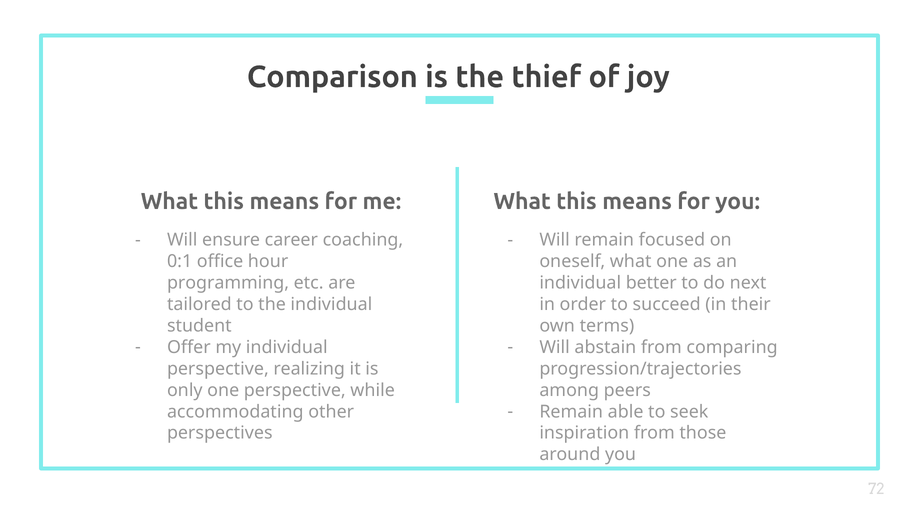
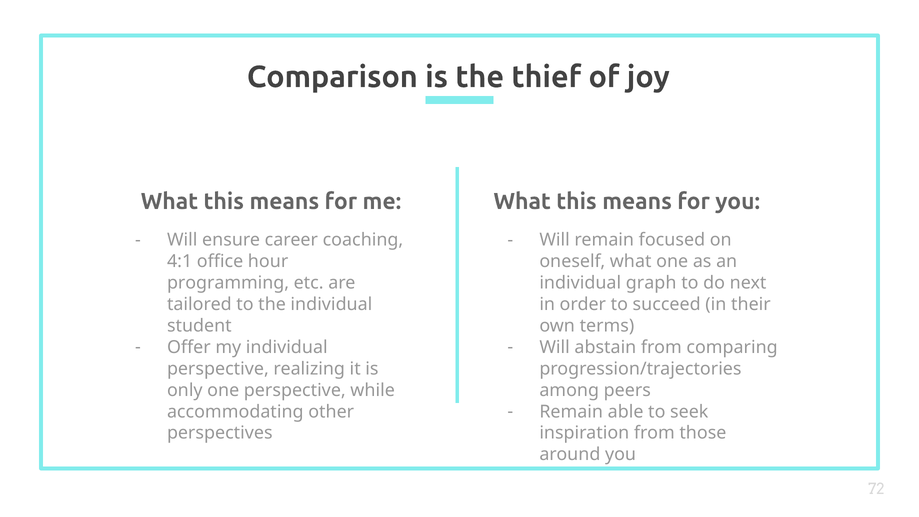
0:1: 0:1 -> 4:1
better: better -> graph
